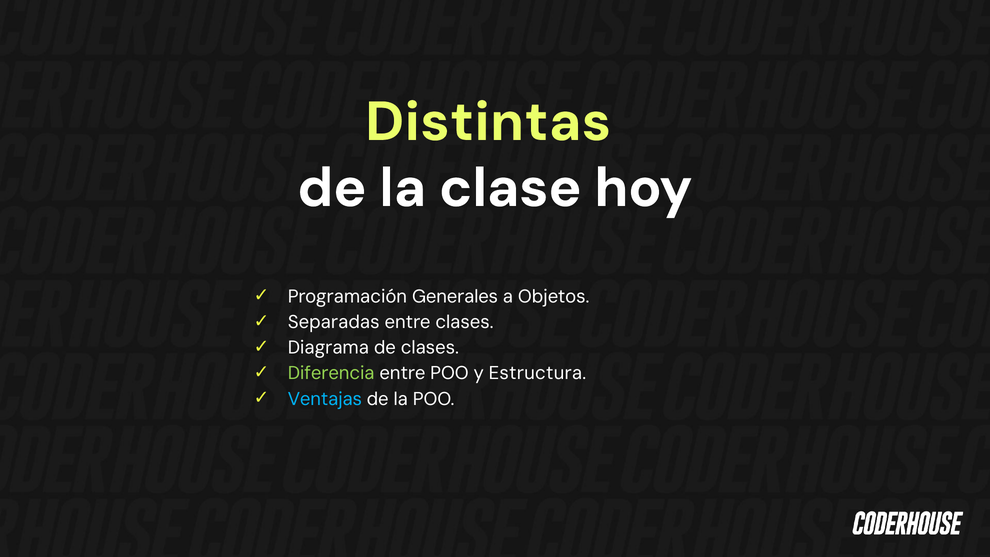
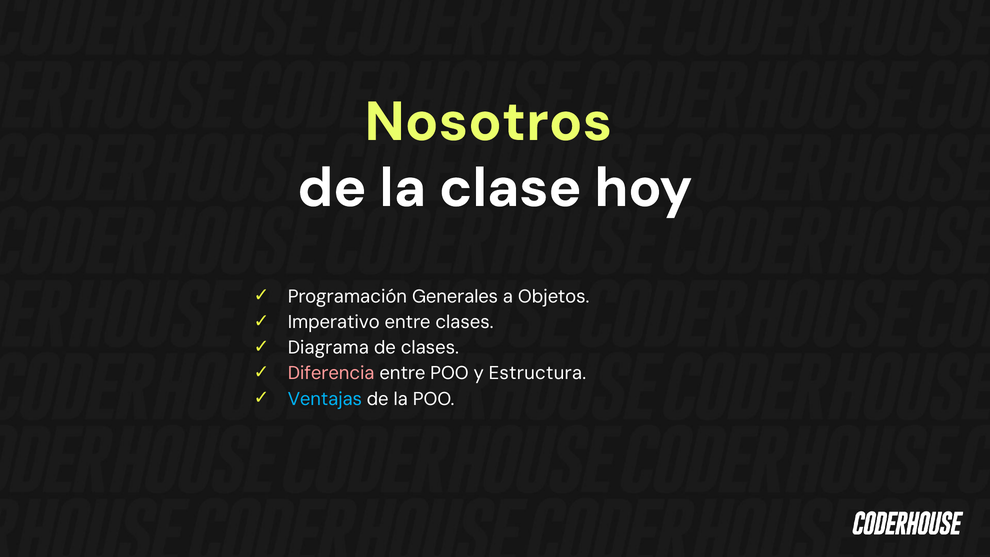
Distintas: Distintas -> Nosotros
Separadas: Separadas -> Imperativo
Diferencia colour: light green -> pink
